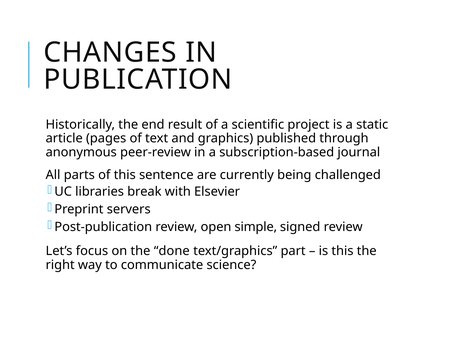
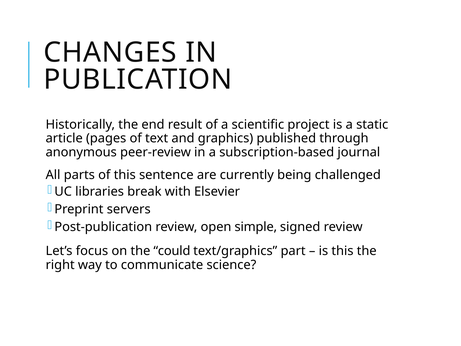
done: done -> could
